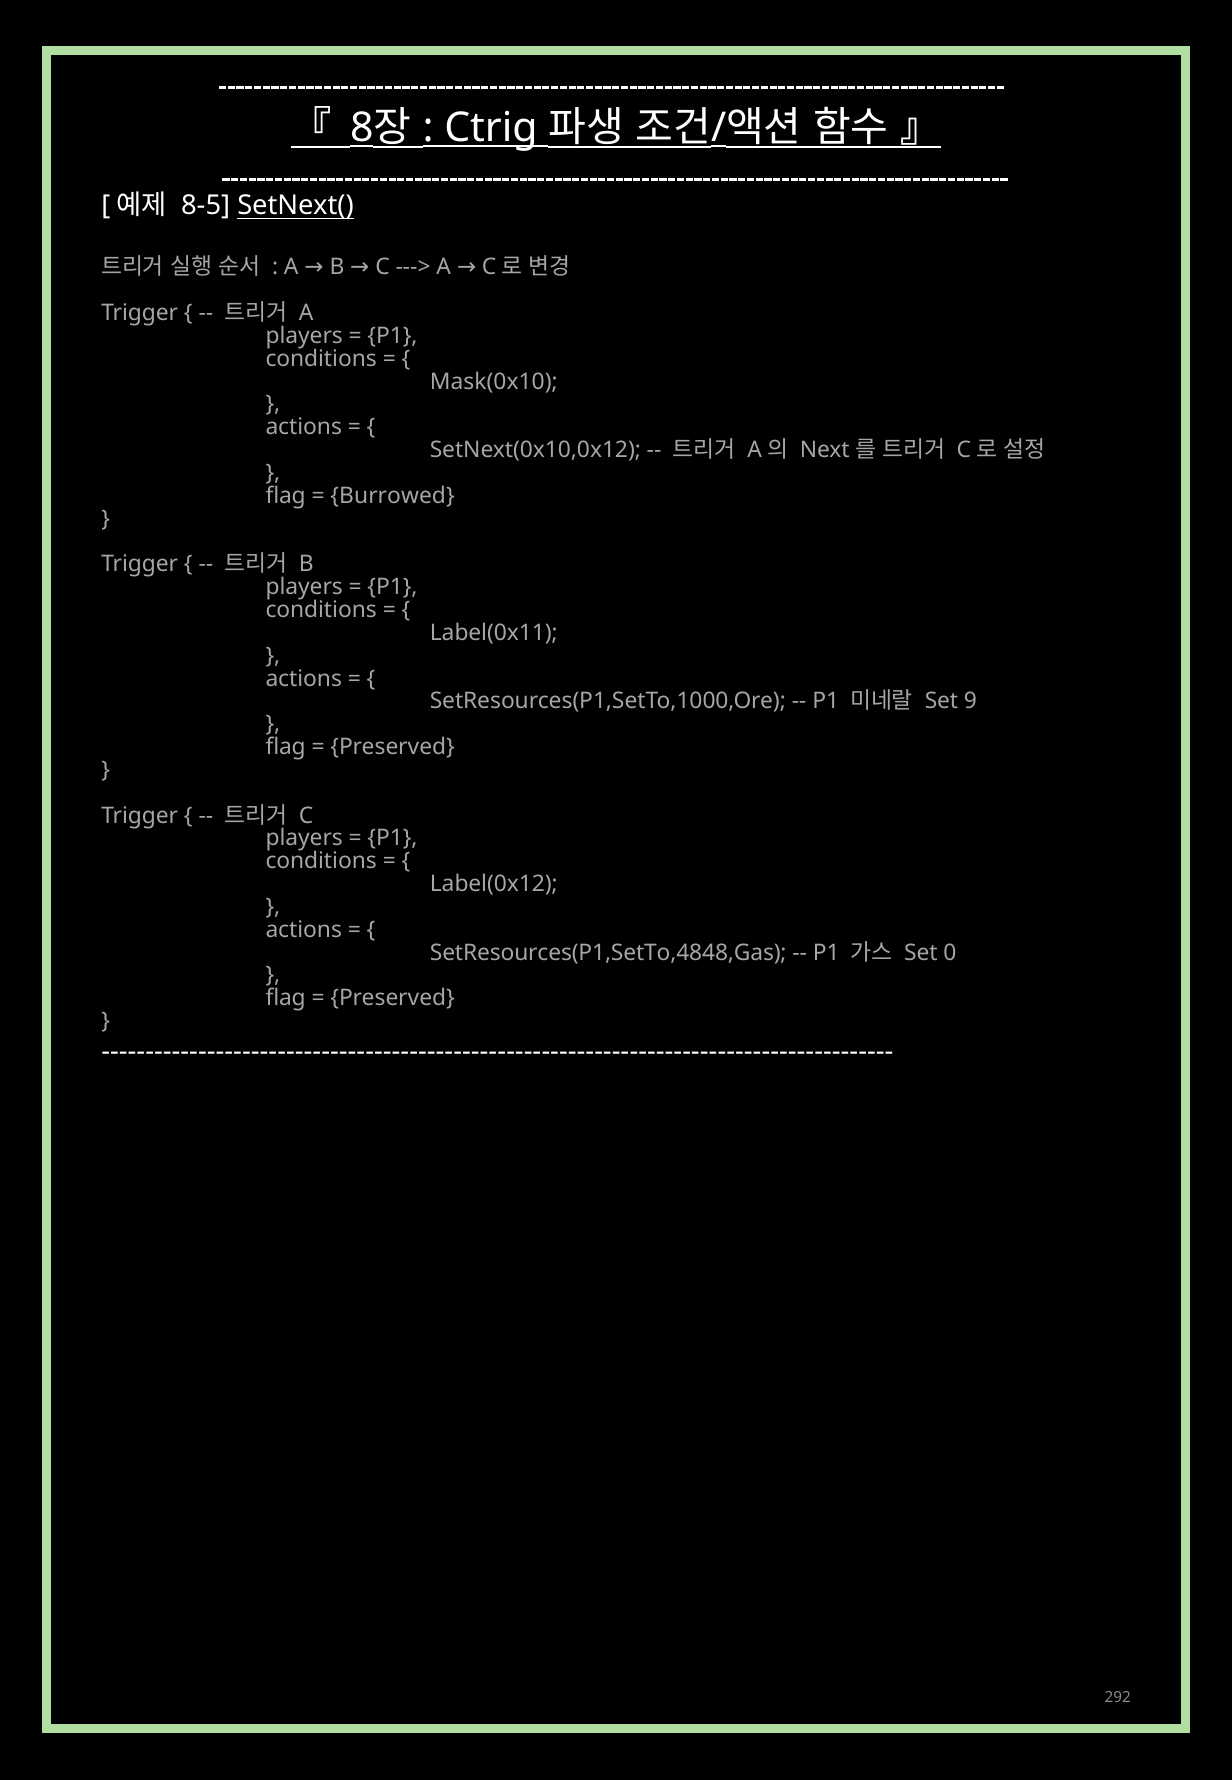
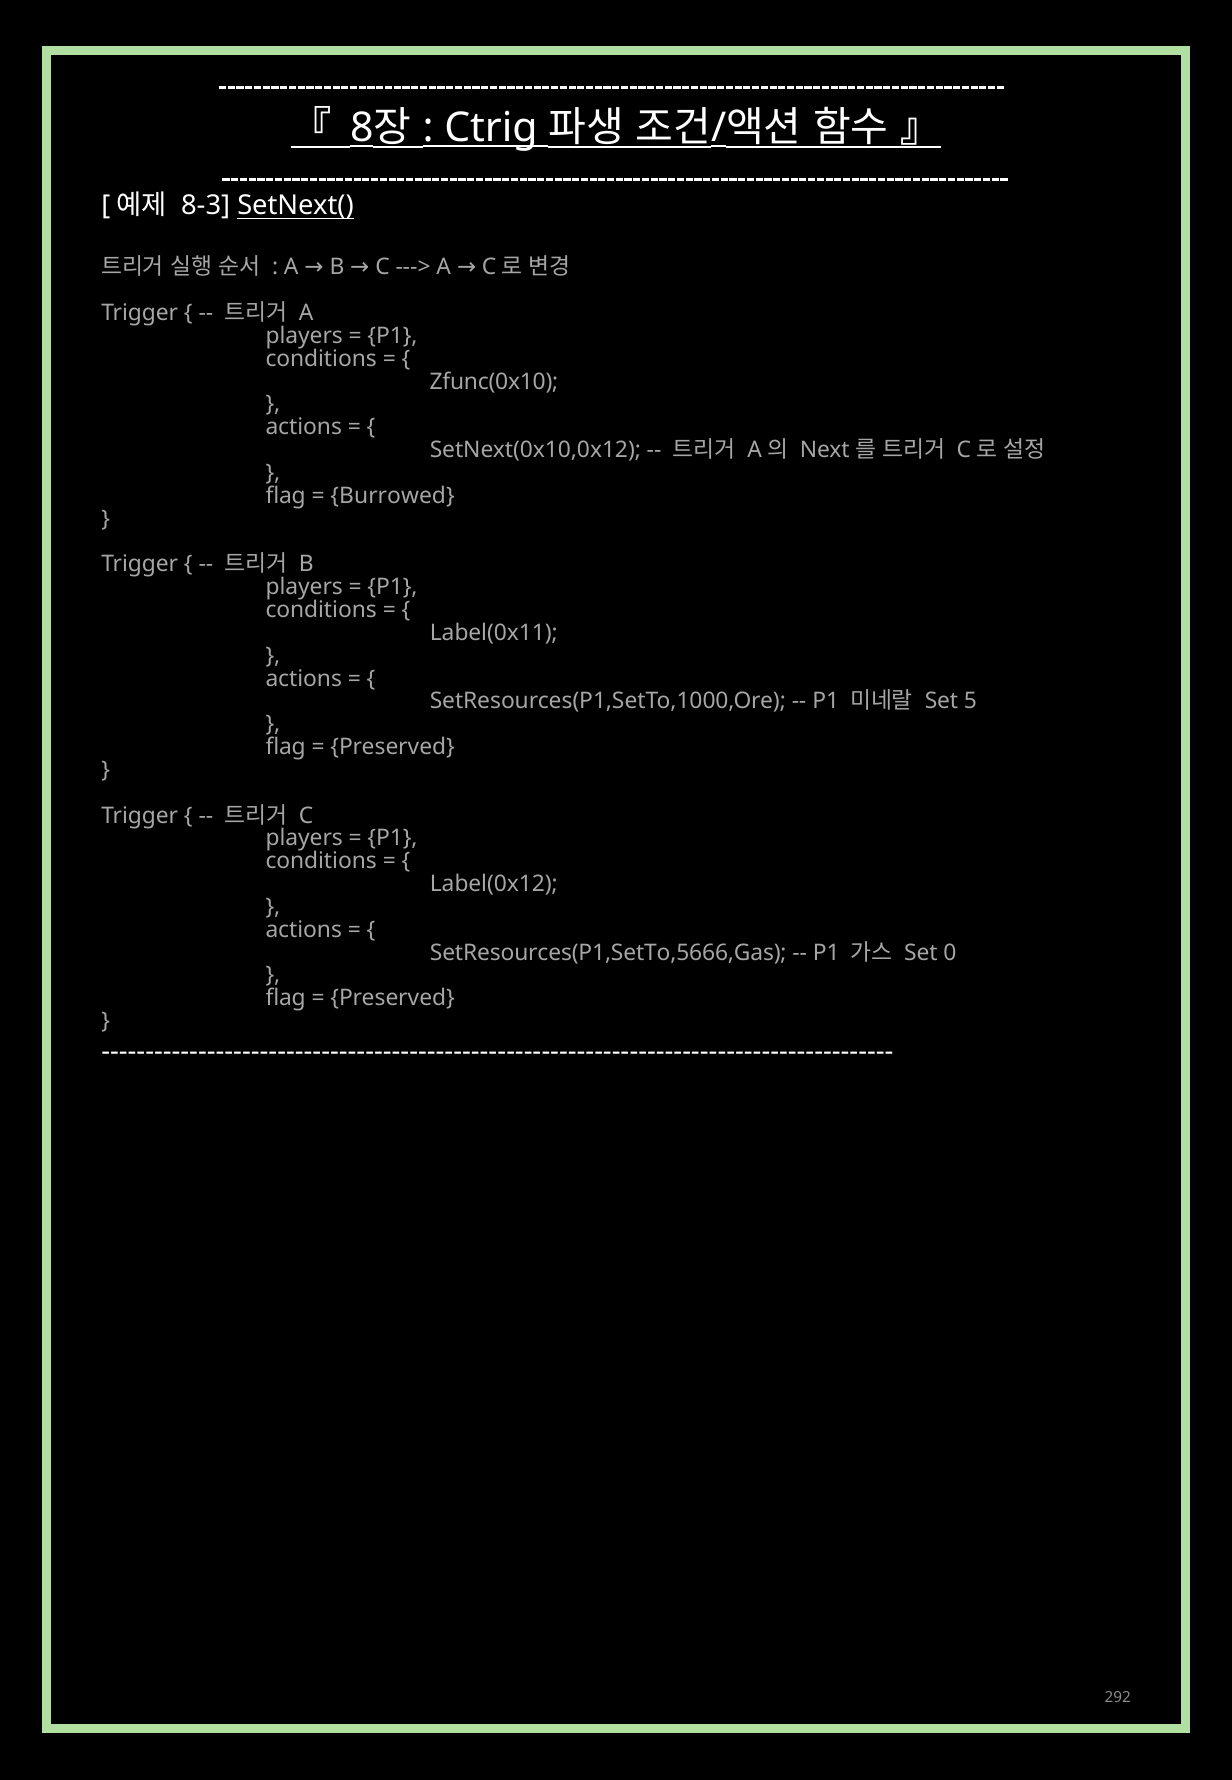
8-5: 8-5 -> 8-3
Mask(0x10: Mask(0x10 -> Zfunc(0x10
9: 9 -> 5
SetResources(P1,SetTo,4848,Gas: SetResources(P1,SetTo,4848,Gas -> SetResources(P1,SetTo,5666,Gas
